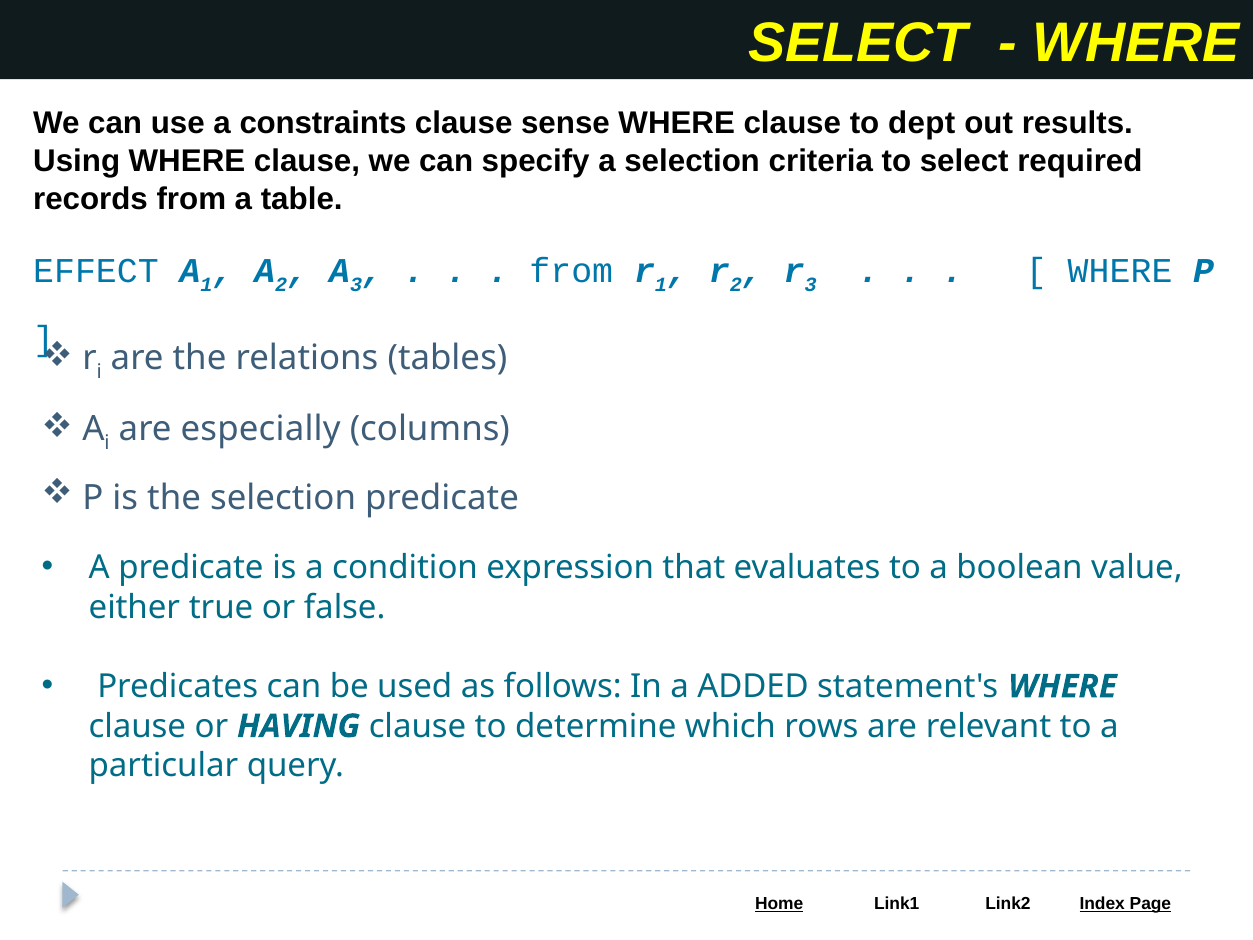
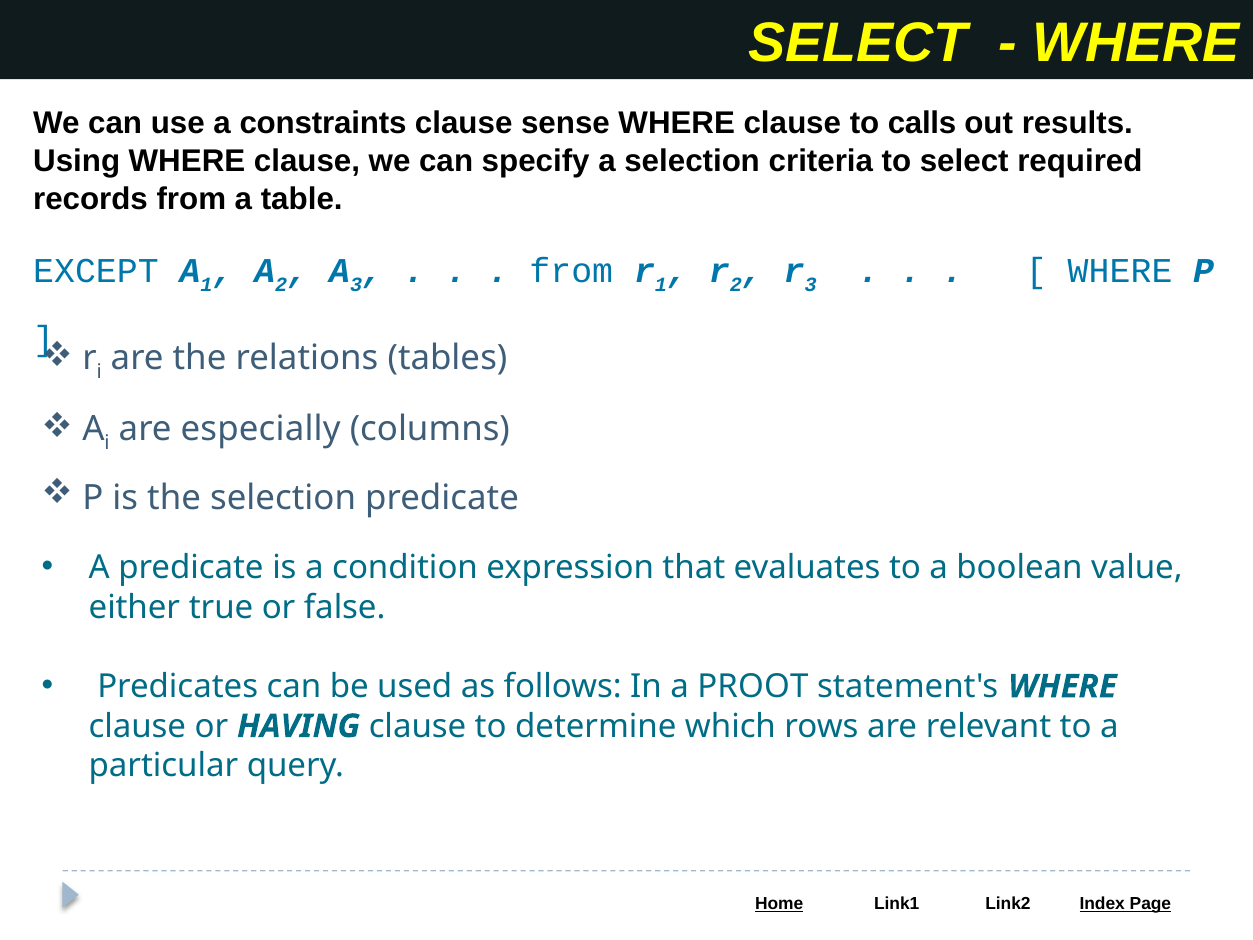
dept: dept -> calls
EFFECT: EFFECT -> EXCEPT
ADDED: ADDED -> PROOT
